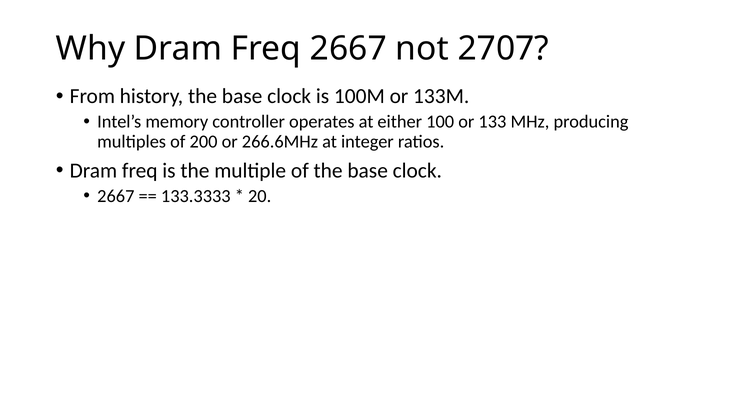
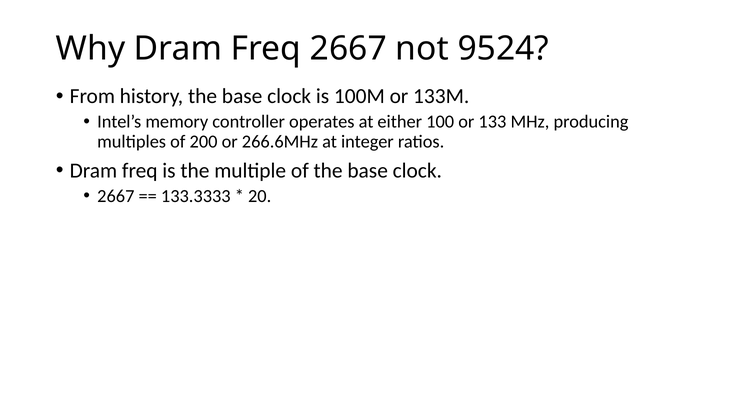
2707: 2707 -> 9524
